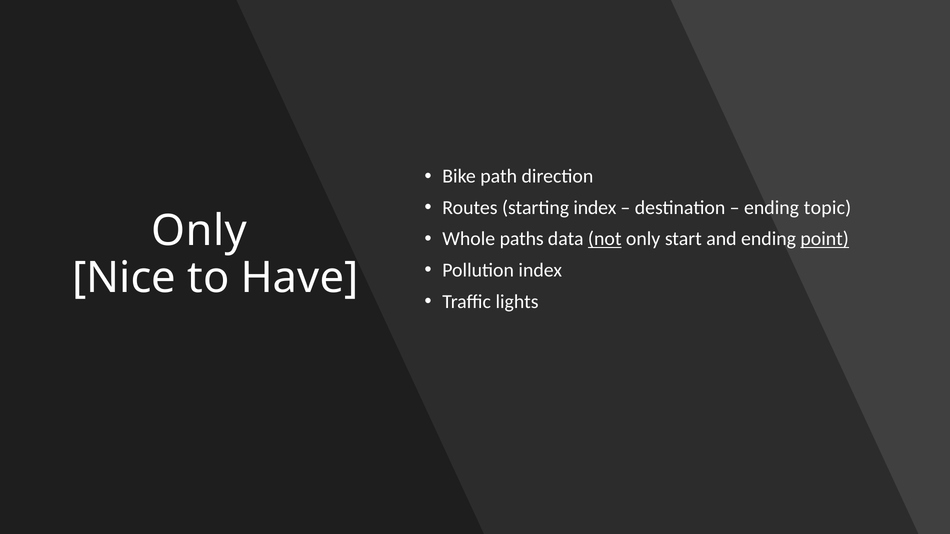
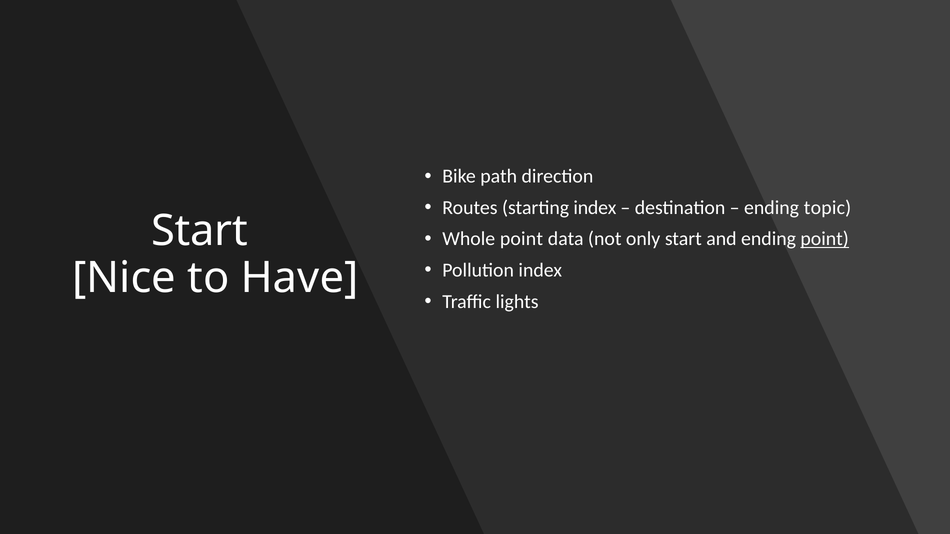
Only at (199, 231): Only -> Start
Whole paths: paths -> point
not underline: present -> none
